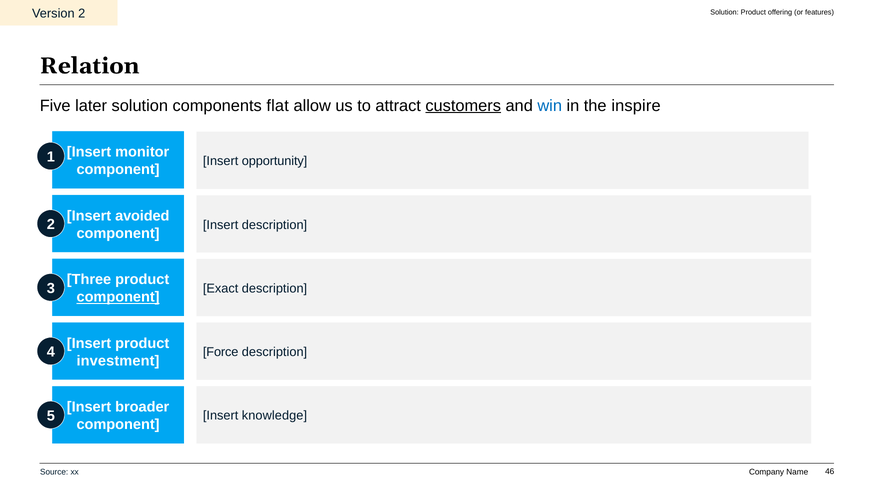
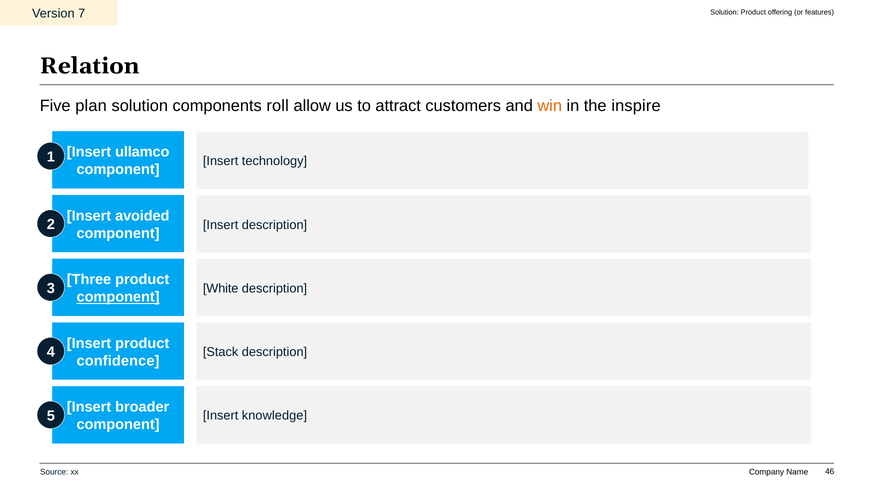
Version 2: 2 -> 7
later: later -> plan
flat: flat -> roll
customers underline: present -> none
win colour: blue -> orange
monitor: monitor -> ullamco
opportunity: opportunity -> technology
Exact: Exact -> White
Force: Force -> Stack
investment: investment -> confidence
